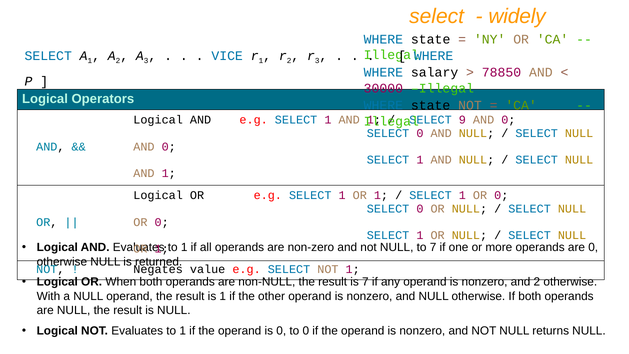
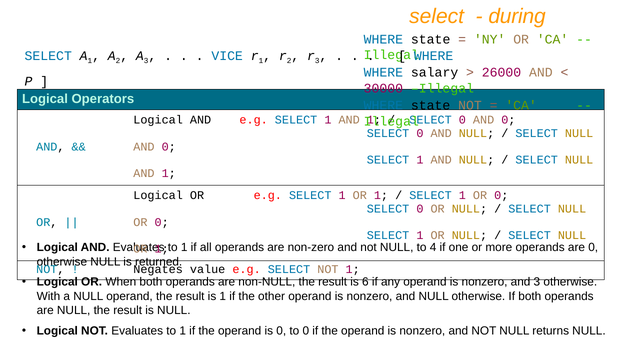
widely: widely -> during
78850: 78850 -> 26000
9 at (462, 120): 9 -> 0
to 7: 7 -> 4
is 7: 7 -> 6
and 2: 2 -> 3
